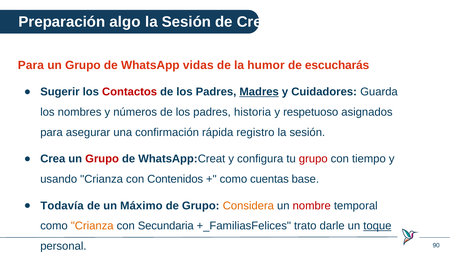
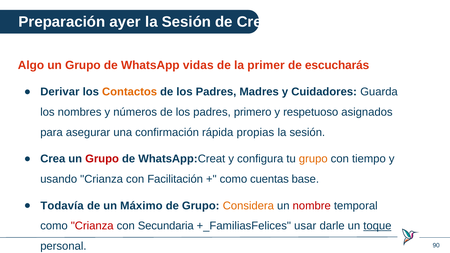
algo: algo -> ayer
Para at (31, 65): Para -> Algo
humor: humor -> primer
Sugerir: Sugerir -> Derivar
Contactos colour: red -> orange
Madres underline: present -> none
historia: historia -> primero
registro: registro -> propias
grupo at (313, 159) colour: red -> orange
Contenidos: Contenidos -> Facilitación
Crianza at (92, 226) colour: orange -> red
trato: trato -> usar
